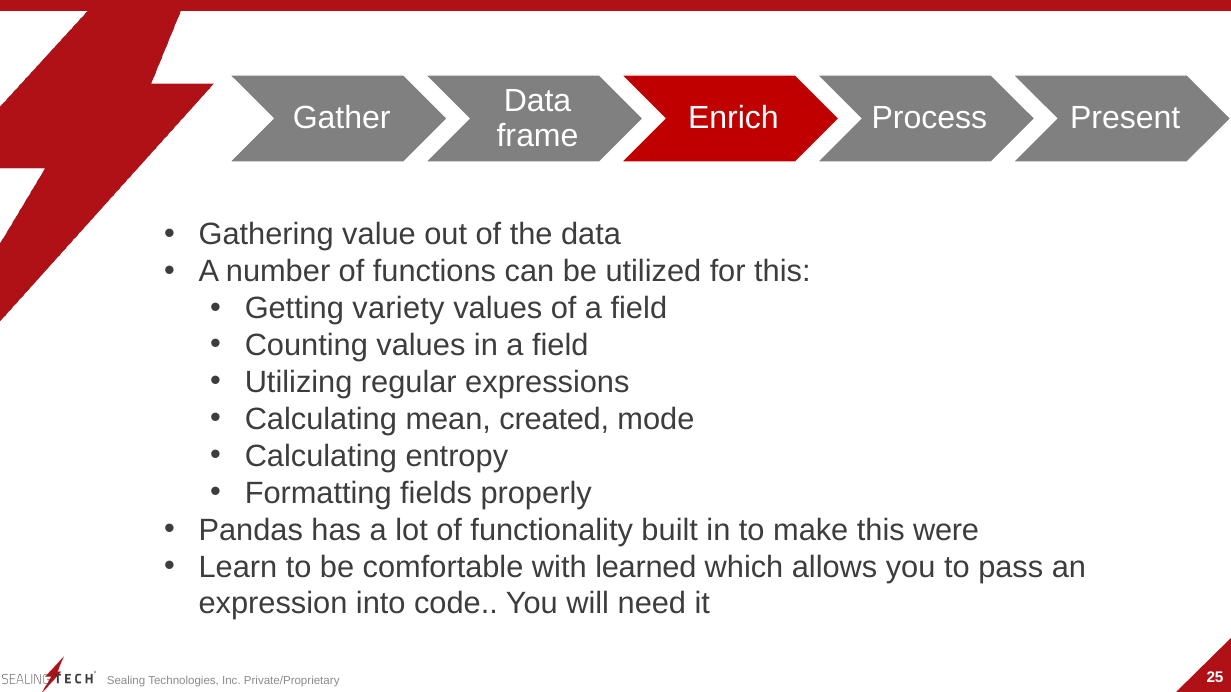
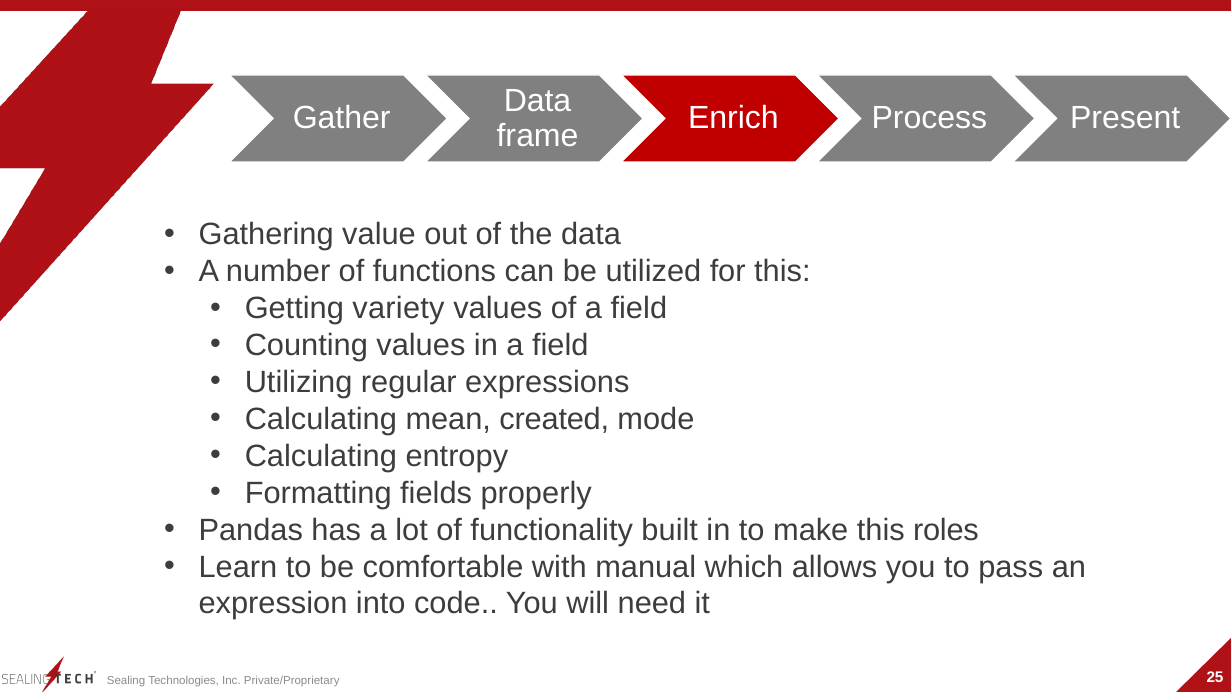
were: were -> roles
learned: learned -> manual
